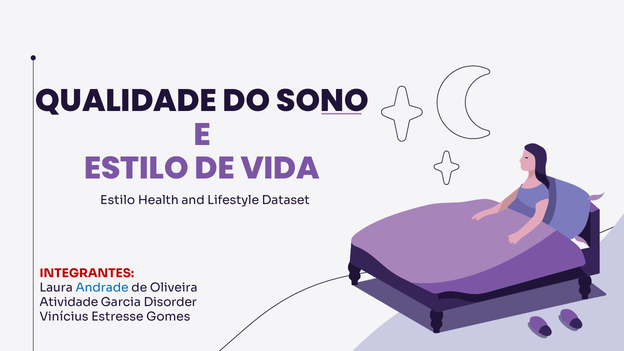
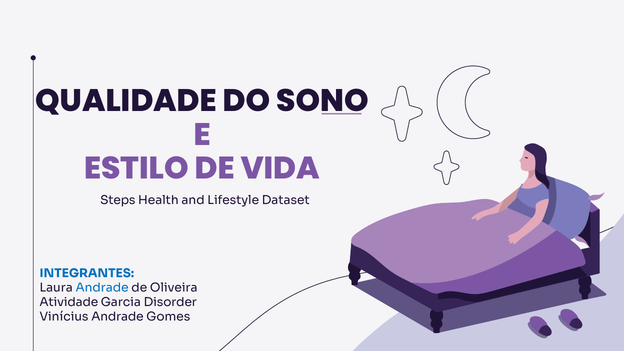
Estilo at (118, 200): Estilo -> Steps
INTEGRANTES colour: red -> blue
Vinícius Estresse: Estresse -> Andrade
